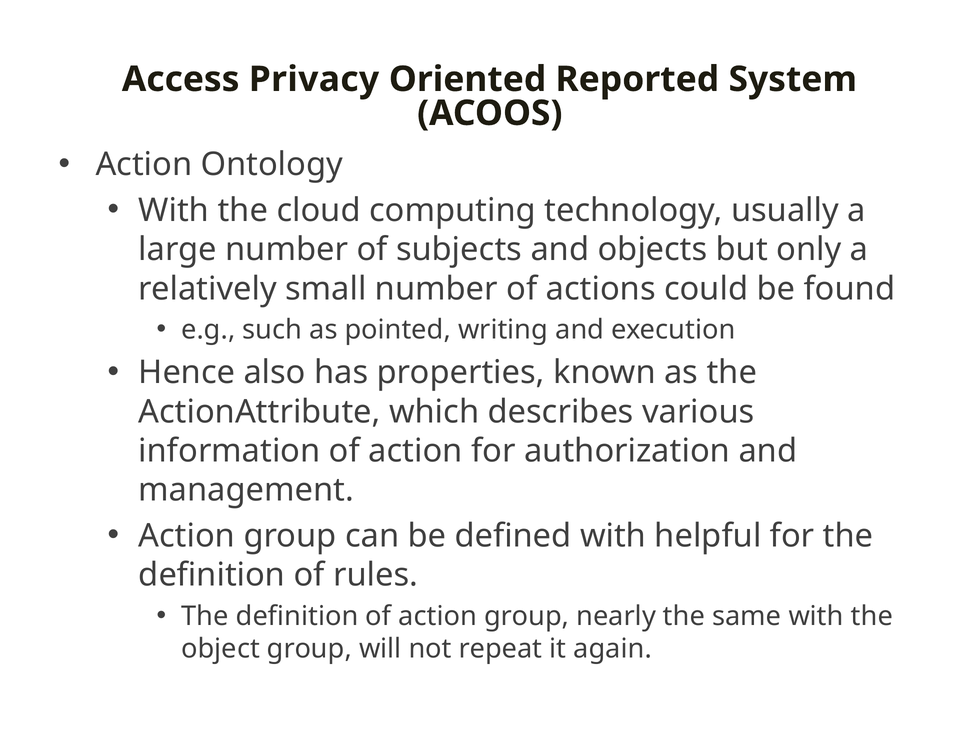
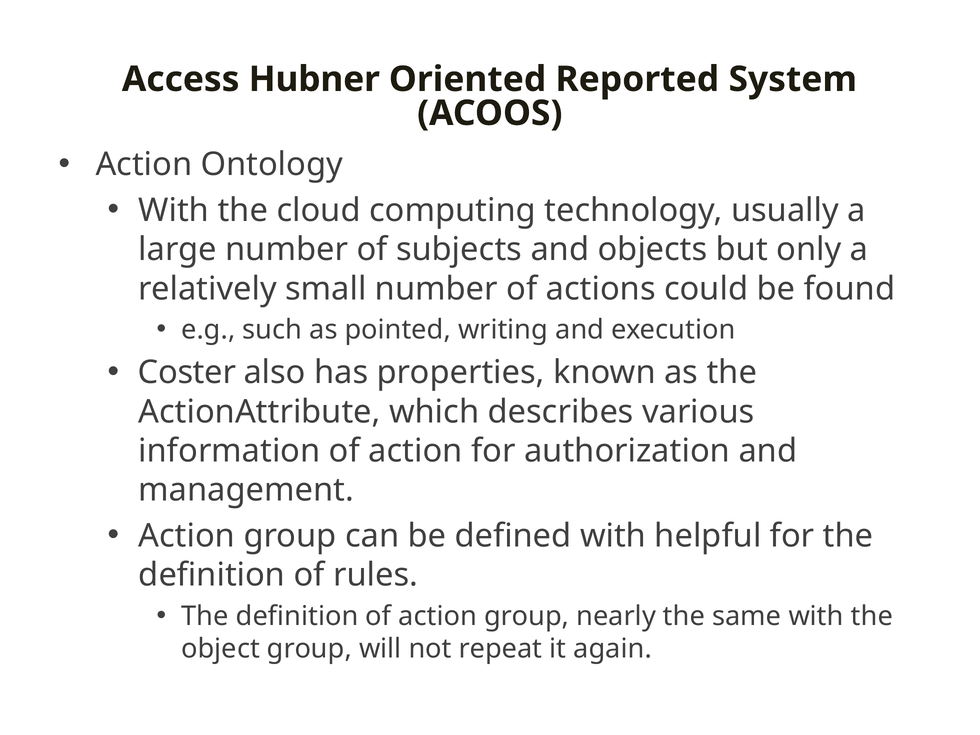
Privacy: Privacy -> Hubner
Hence: Hence -> Coster
